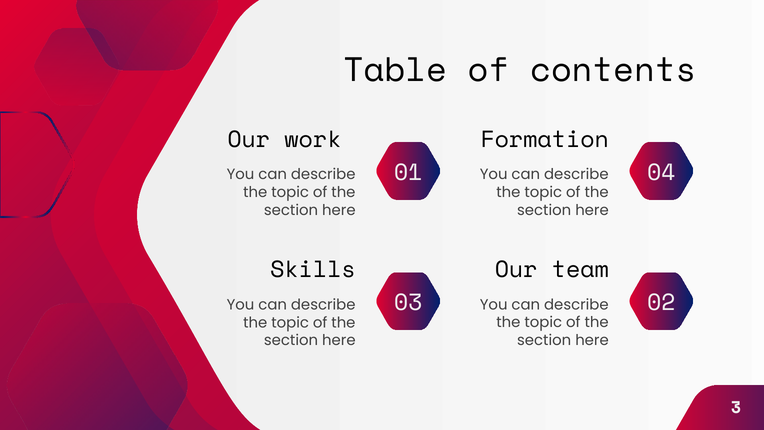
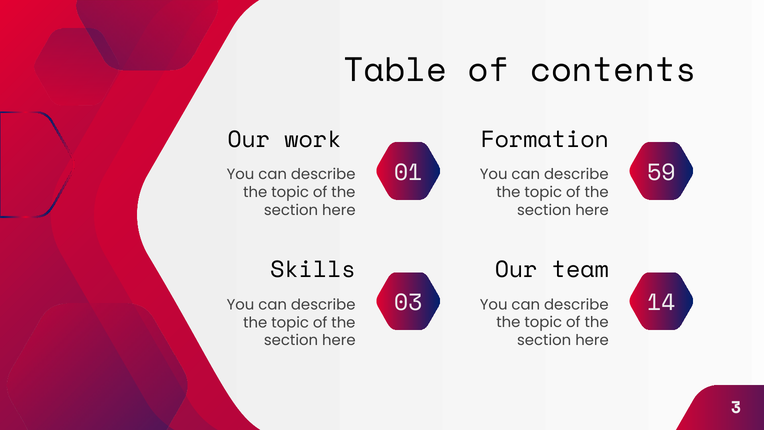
04: 04 -> 59
02: 02 -> 14
